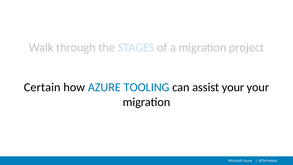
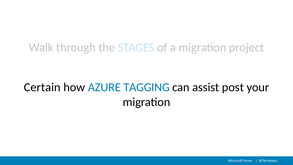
TOOLING: TOOLING -> TAGGING
assist your: your -> post
